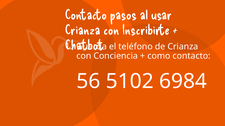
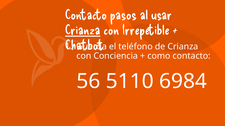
Crianza at (83, 30) underline: none -> present
Inscribirte: Inscribirte -> Irrepetible
5102: 5102 -> 5110
